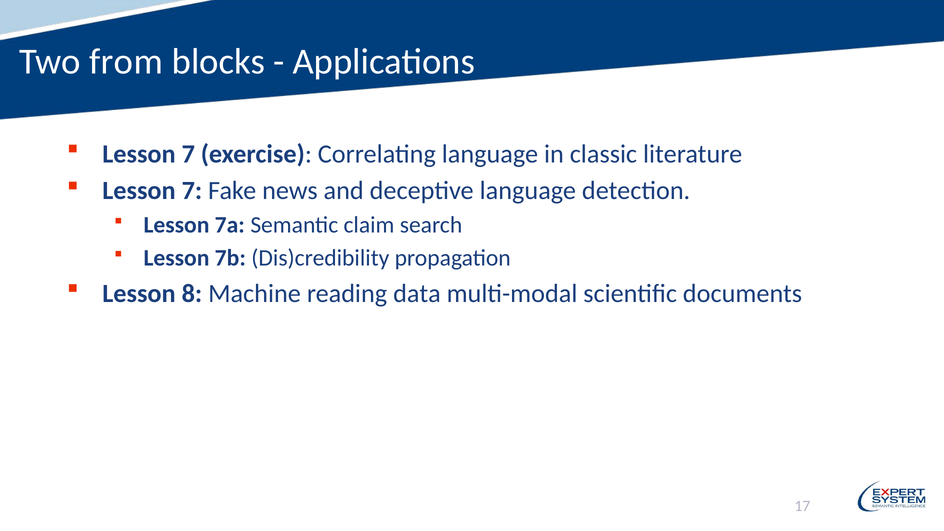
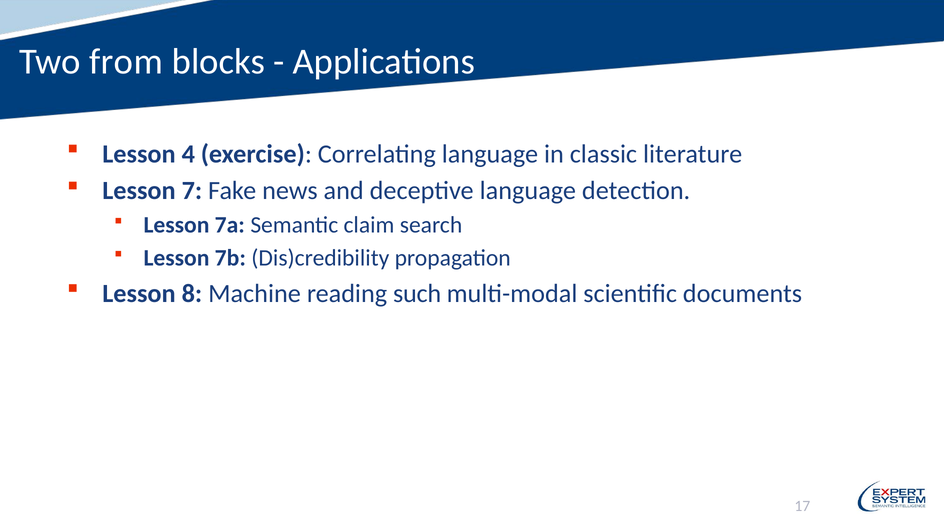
7 at (188, 154): 7 -> 4
data: data -> such
